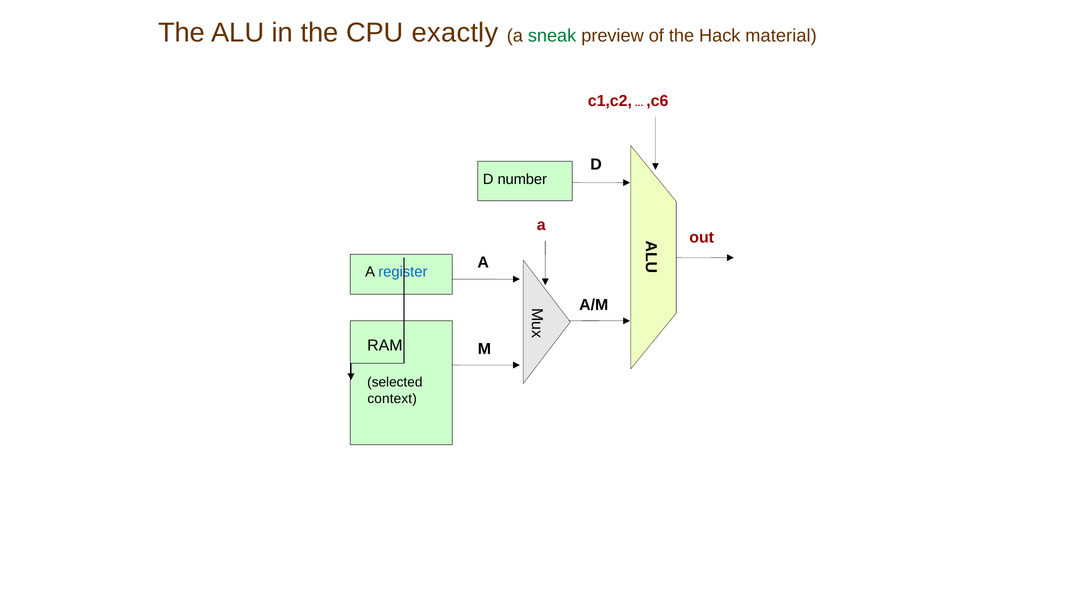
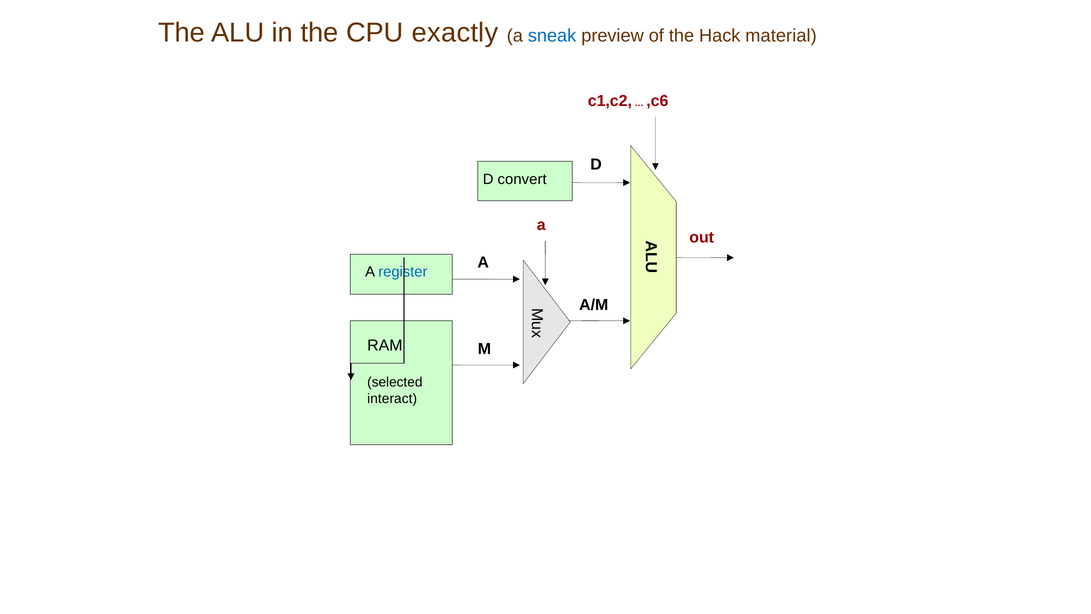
sneak colour: green -> blue
number: number -> convert
context: context -> interact
